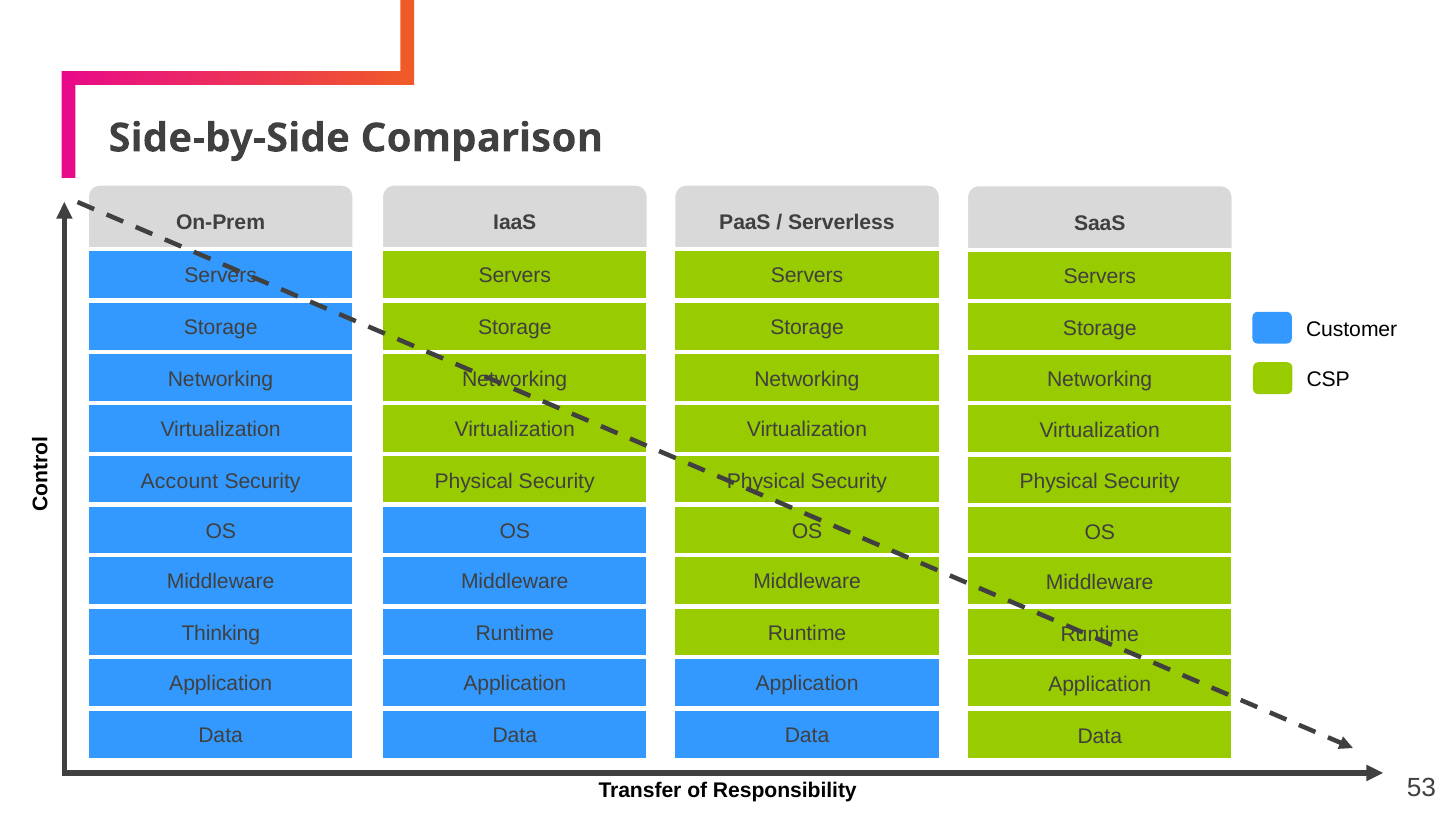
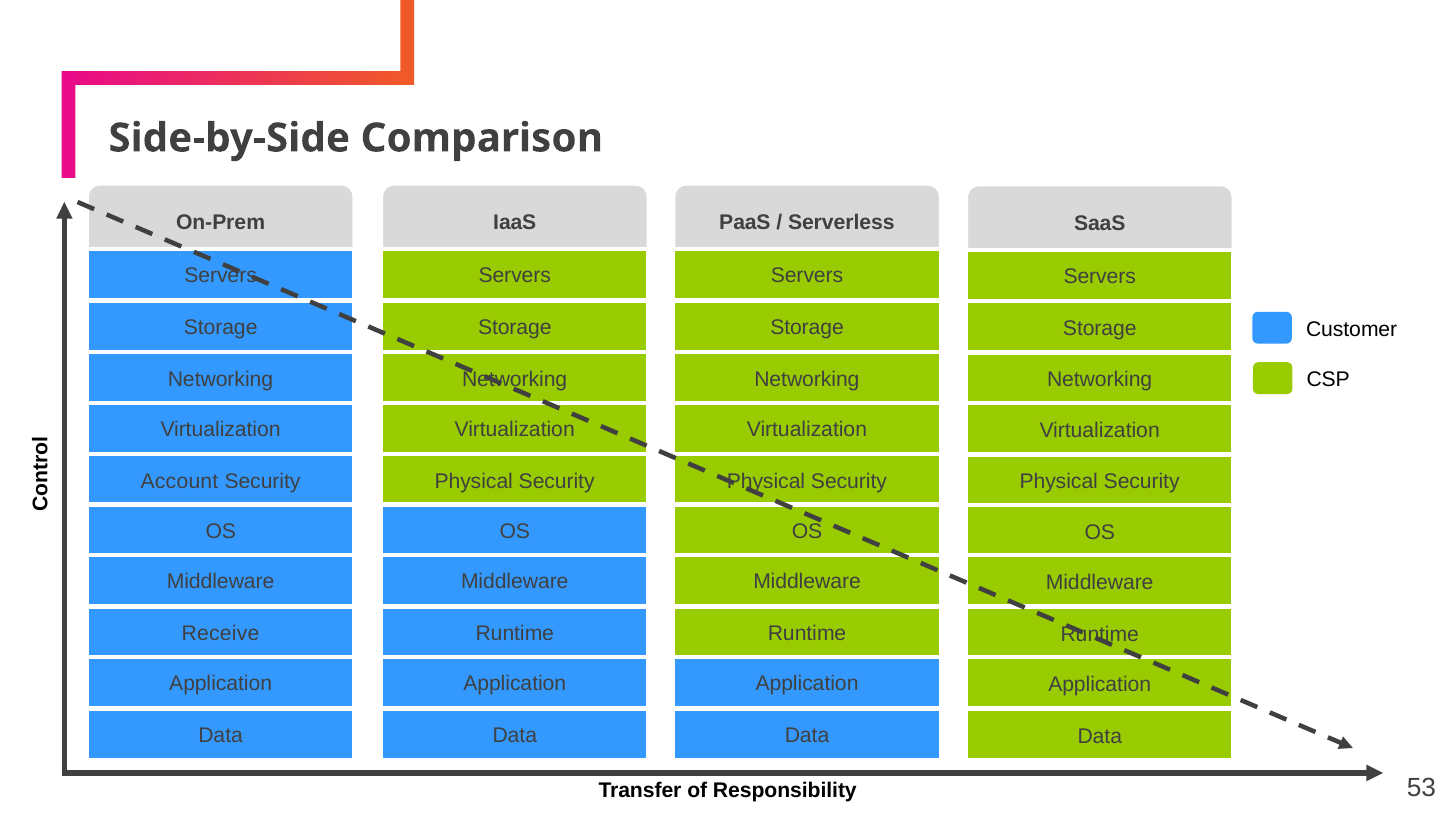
Thinking: Thinking -> Receive
